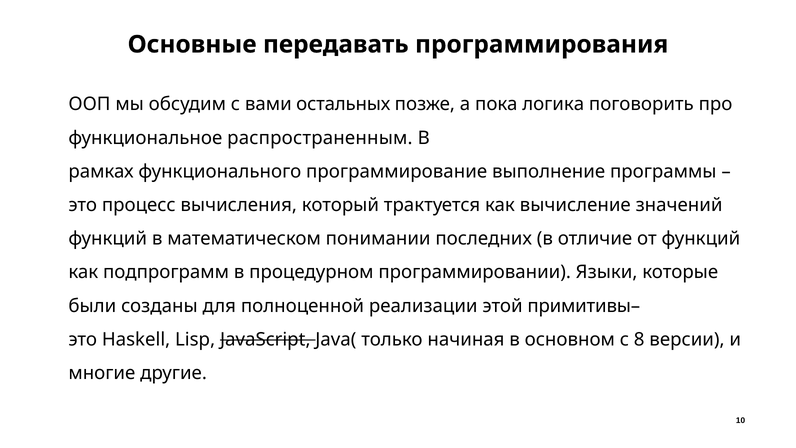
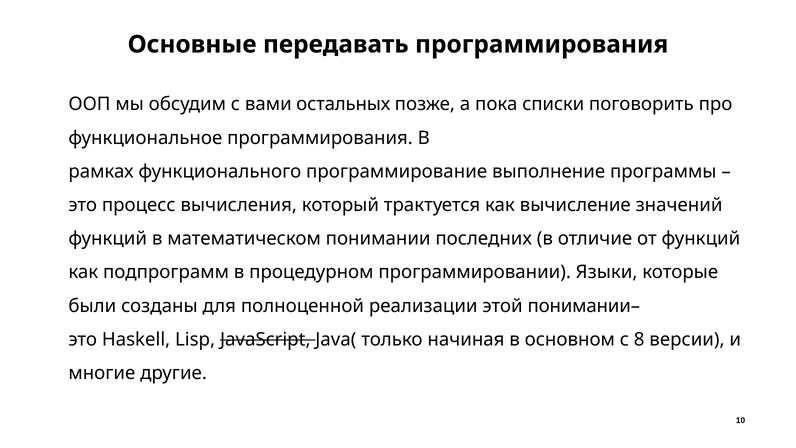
логика: логика -> списки
функциональное распространенным: распространенным -> программирования
примитивы–: примитивы– -> понимании–
